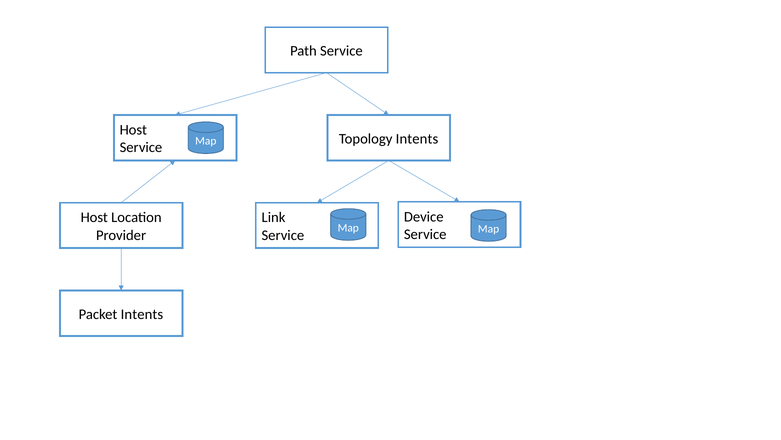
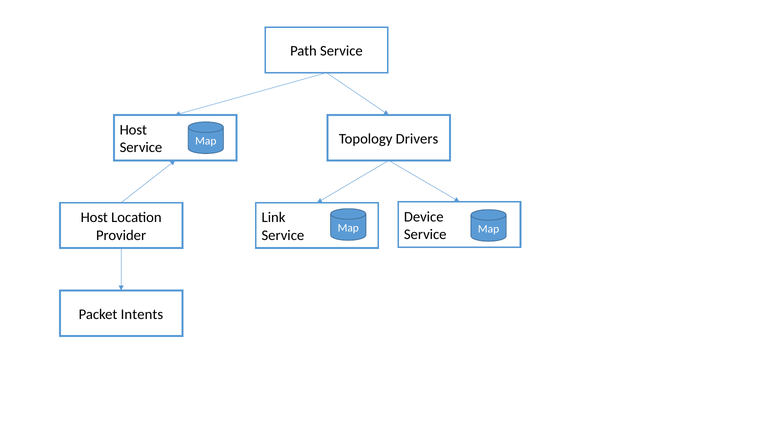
Topology Intents: Intents -> Drivers
